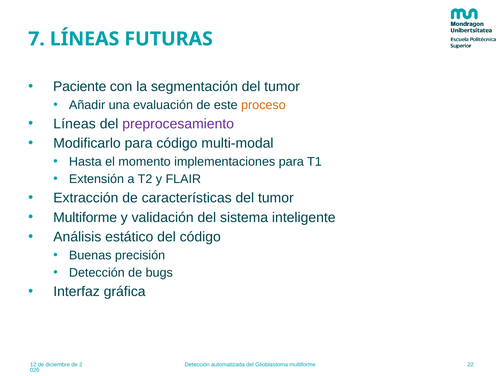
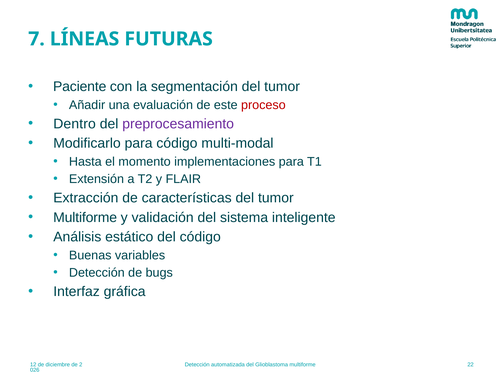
proceso colour: orange -> red
Líneas at (75, 124): Líneas -> Dentro
precisión: precisión -> variables
